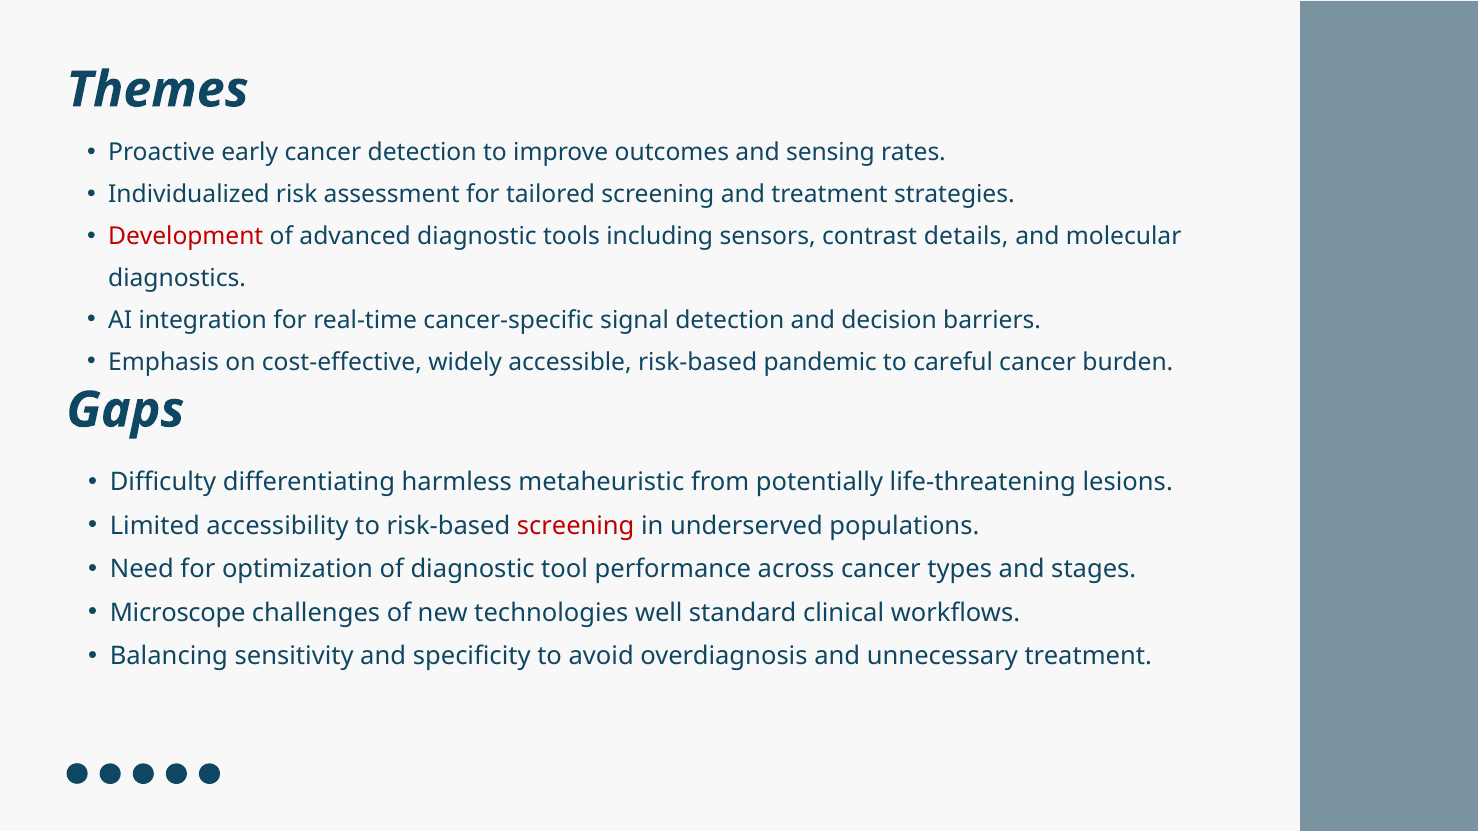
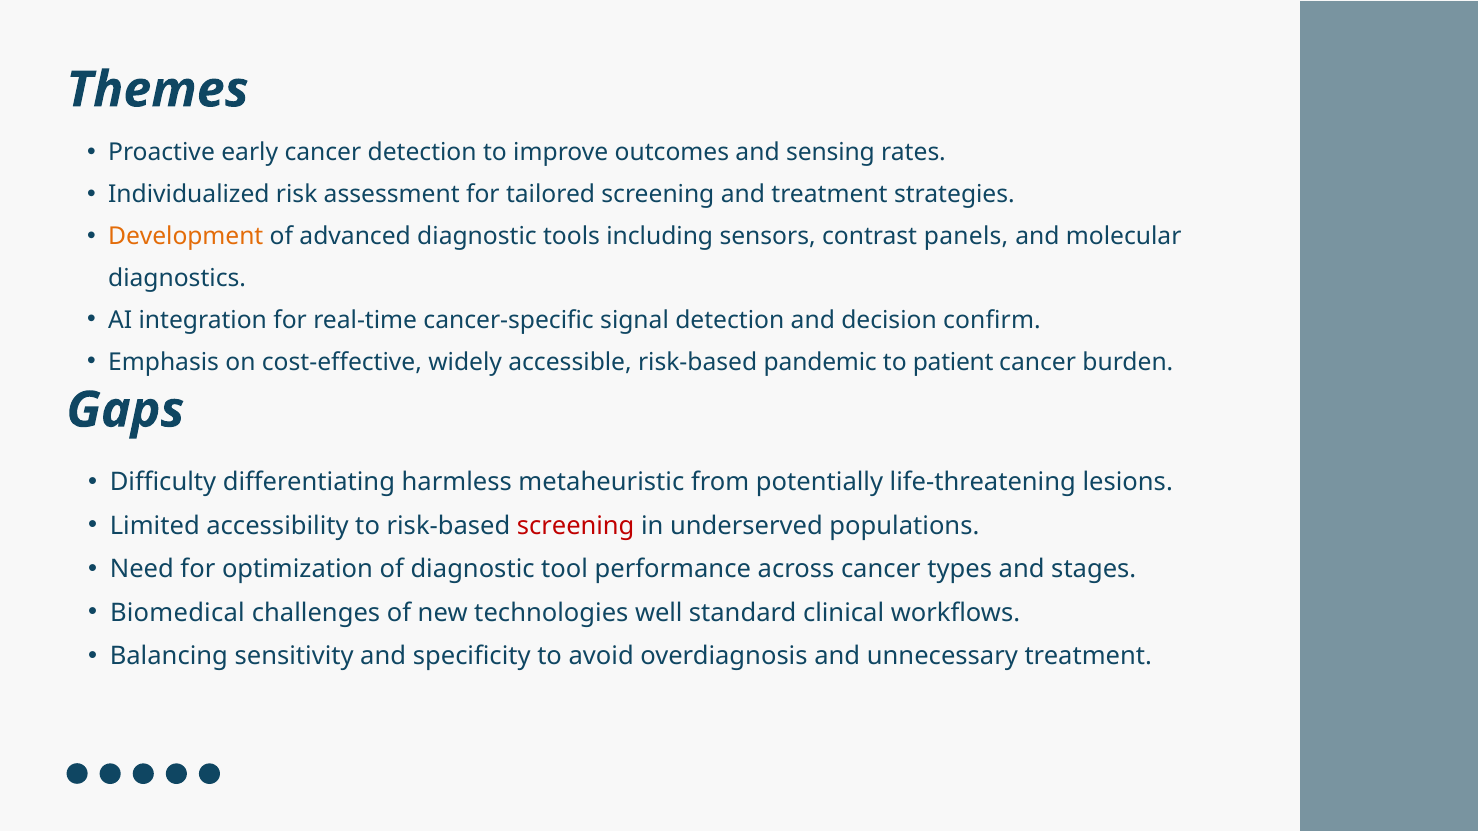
Development colour: red -> orange
details: details -> panels
barriers: barriers -> confirm
careful: careful -> patient
Microscope: Microscope -> Biomedical
